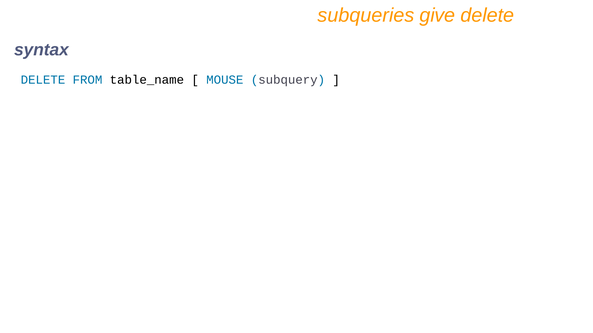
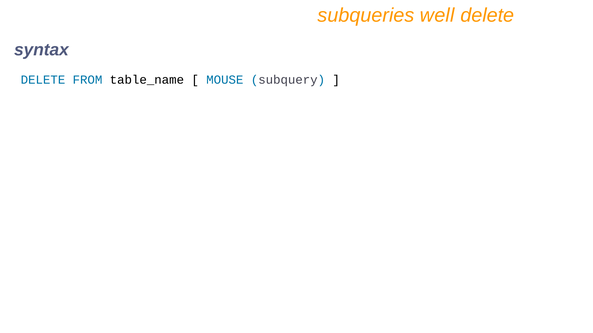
give: give -> well
